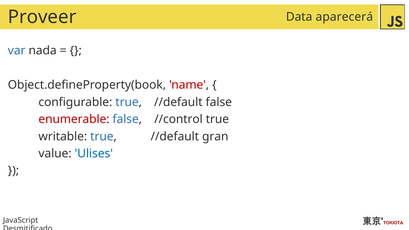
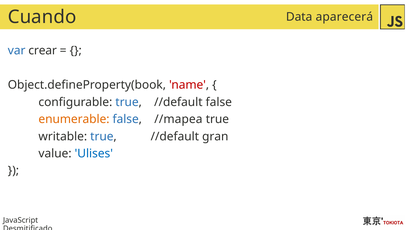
Proveer: Proveer -> Cuando
nada: nada -> crear
enumerable colour: red -> orange
//control: //control -> //mapea
